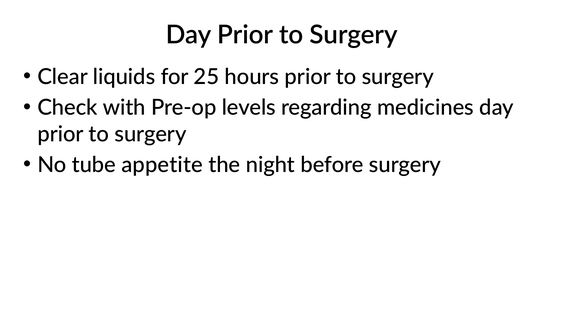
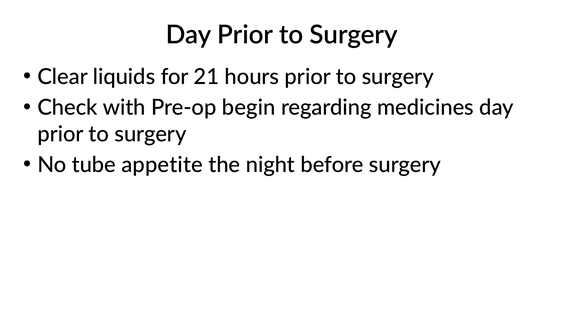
25: 25 -> 21
levels: levels -> begin
